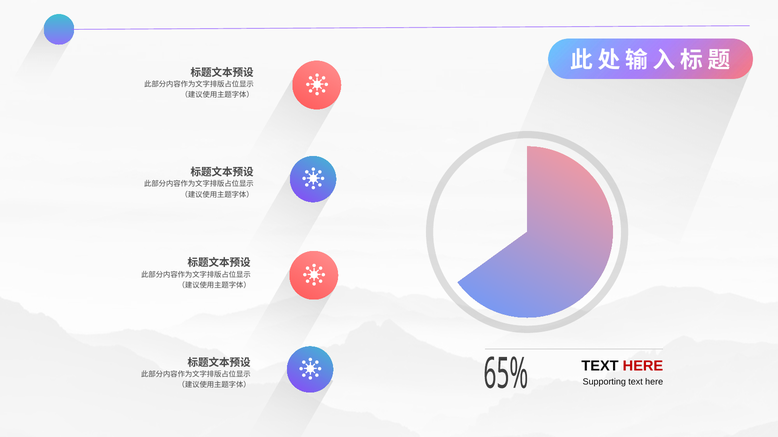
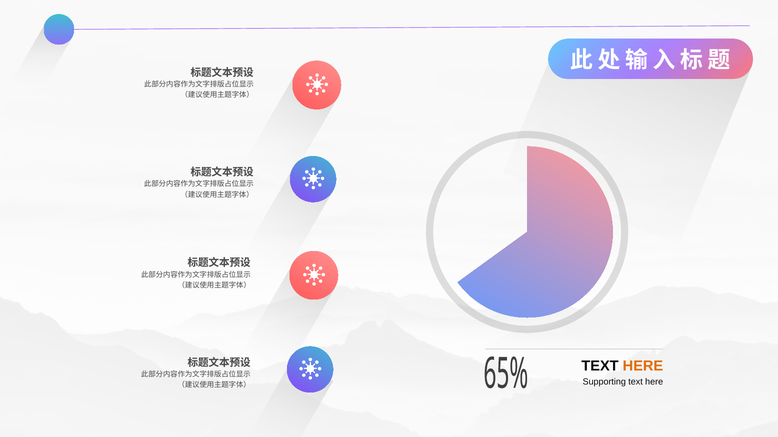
HERE at (643, 367) colour: red -> orange
